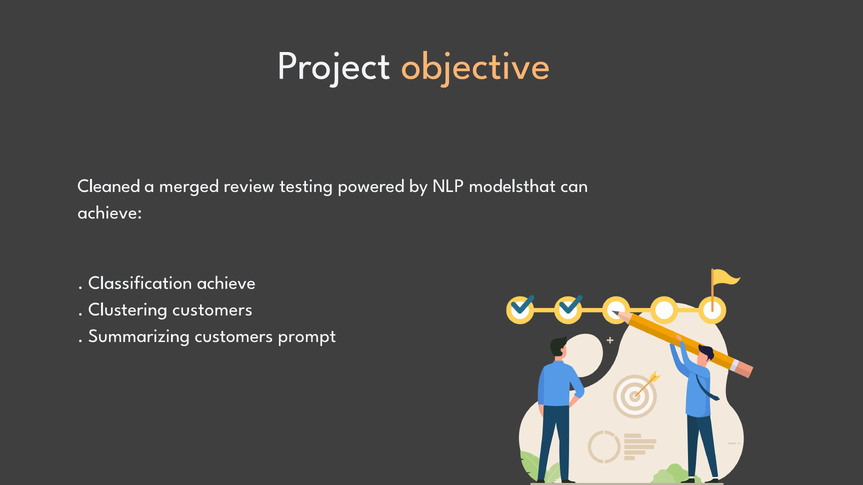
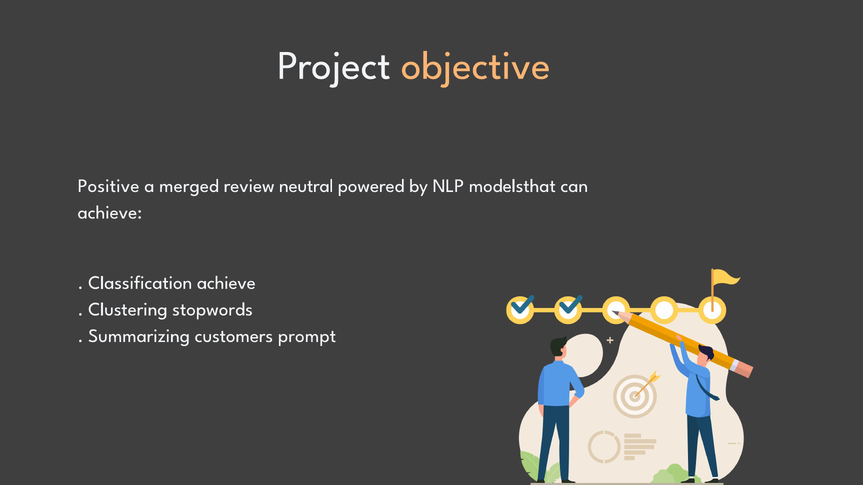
Cleaned: Cleaned -> Positive
testing: testing -> neutral
Clustering customers: customers -> stopwords
